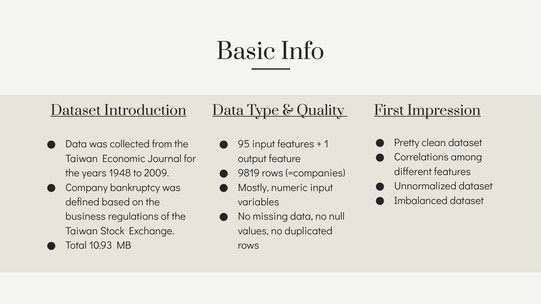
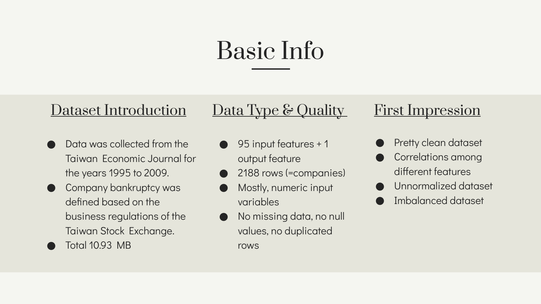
9819: 9819 -> 2188
1948: 1948 -> 1995
